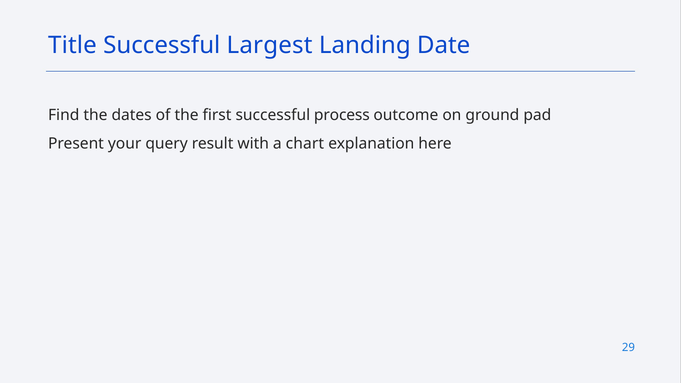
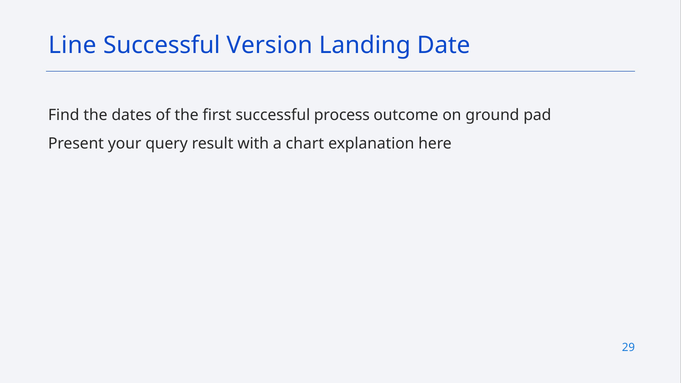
Title: Title -> Line
Largest: Largest -> Version
